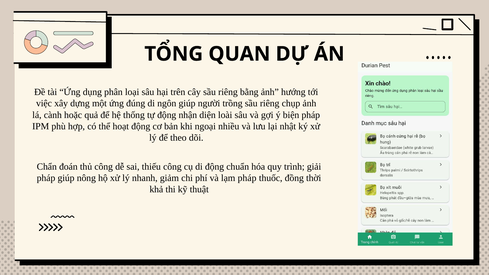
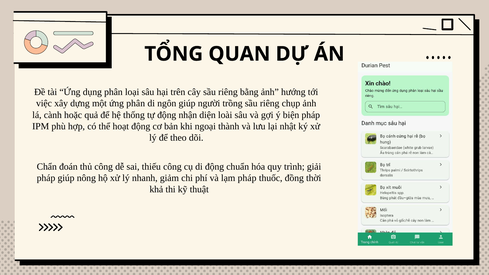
ứng đúng: đúng -> phân
nhiều: nhiều -> thành
